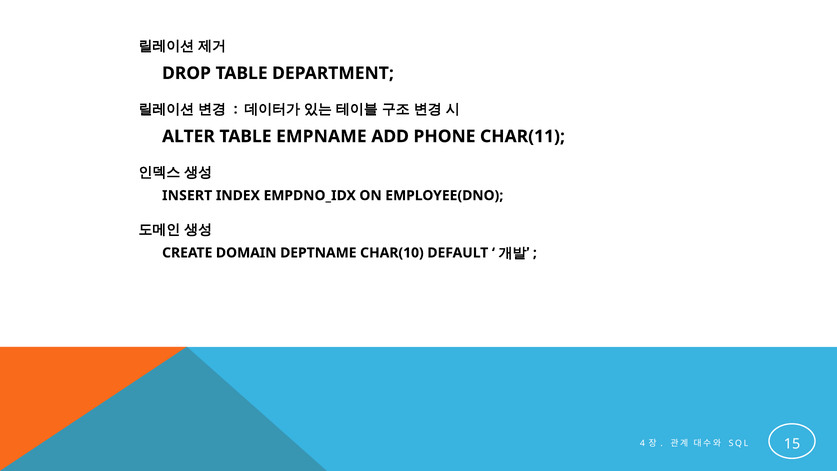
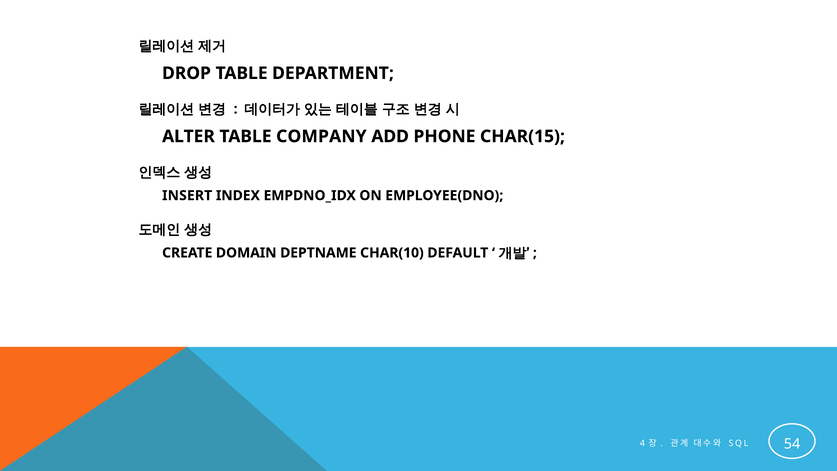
EMPNAME: EMPNAME -> COMPANY
CHAR(11: CHAR(11 -> CHAR(15
15: 15 -> 54
